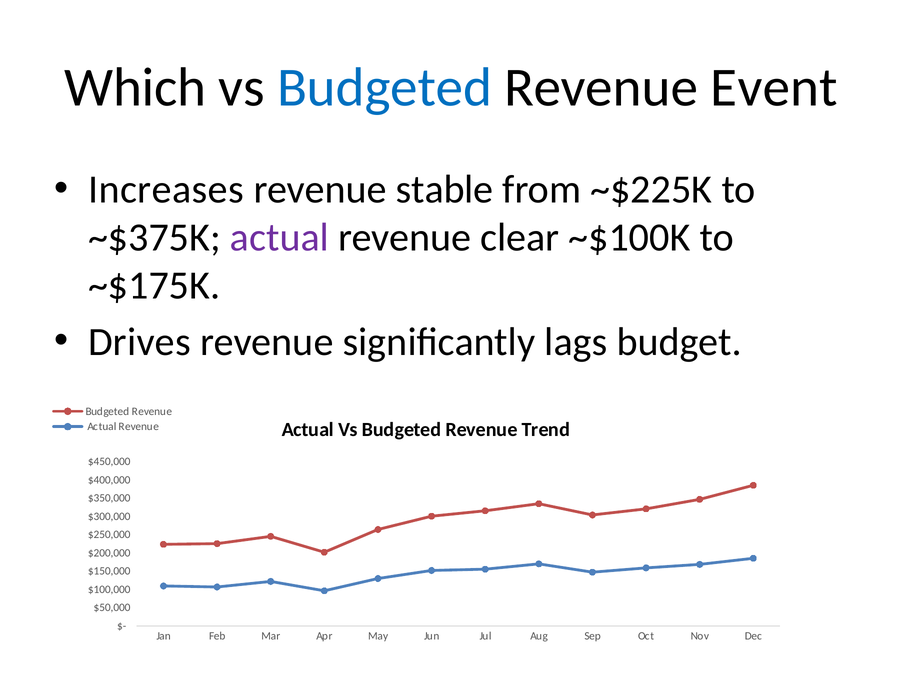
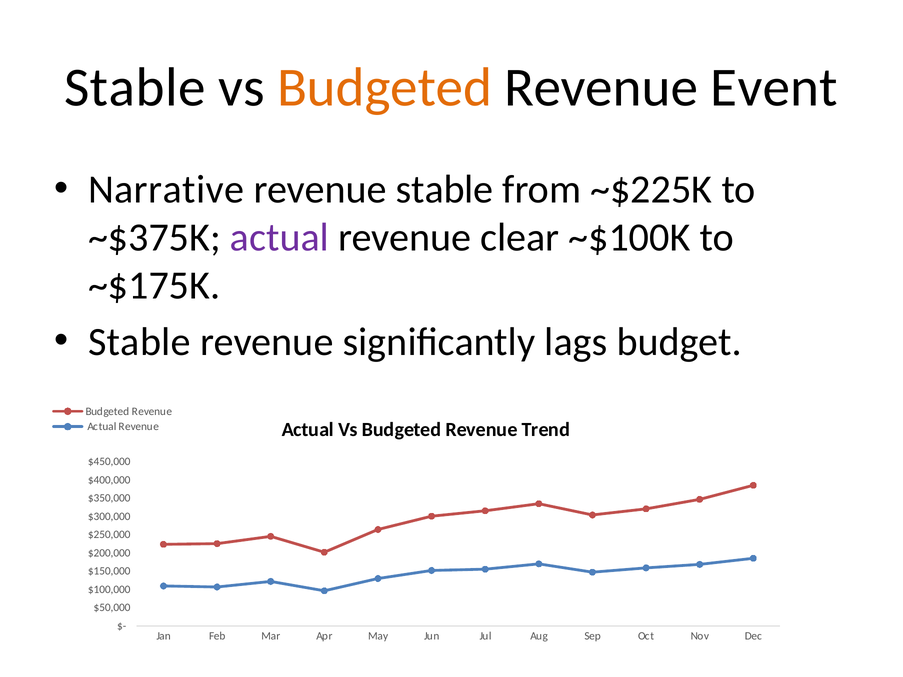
Which at (135, 87): Which -> Stable
Budgeted at (385, 87) colour: blue -> orange
Increases: Increases -> Narrative
Drives at (139, 342): Drives -> Stable
